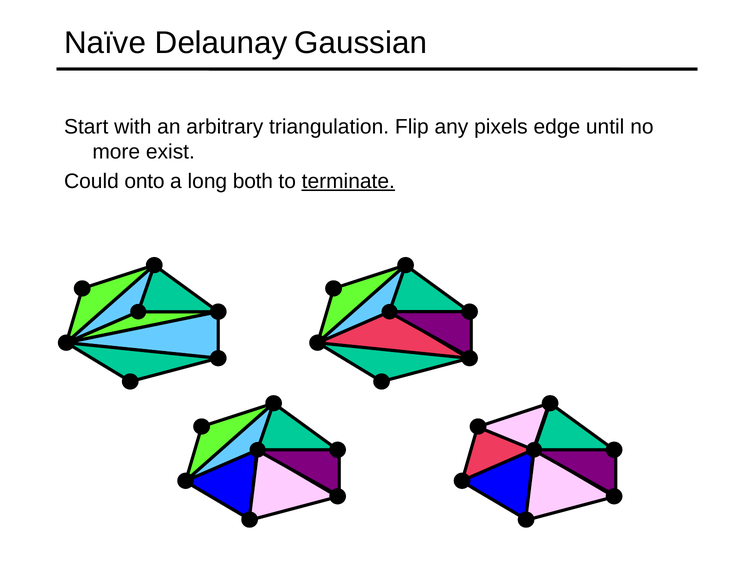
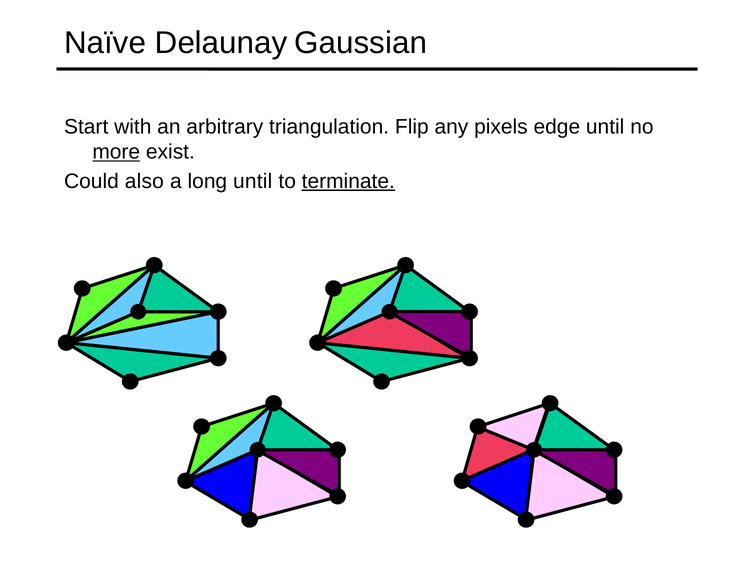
more underline: none -> present
onto: onto -> also
long both: both -> until
